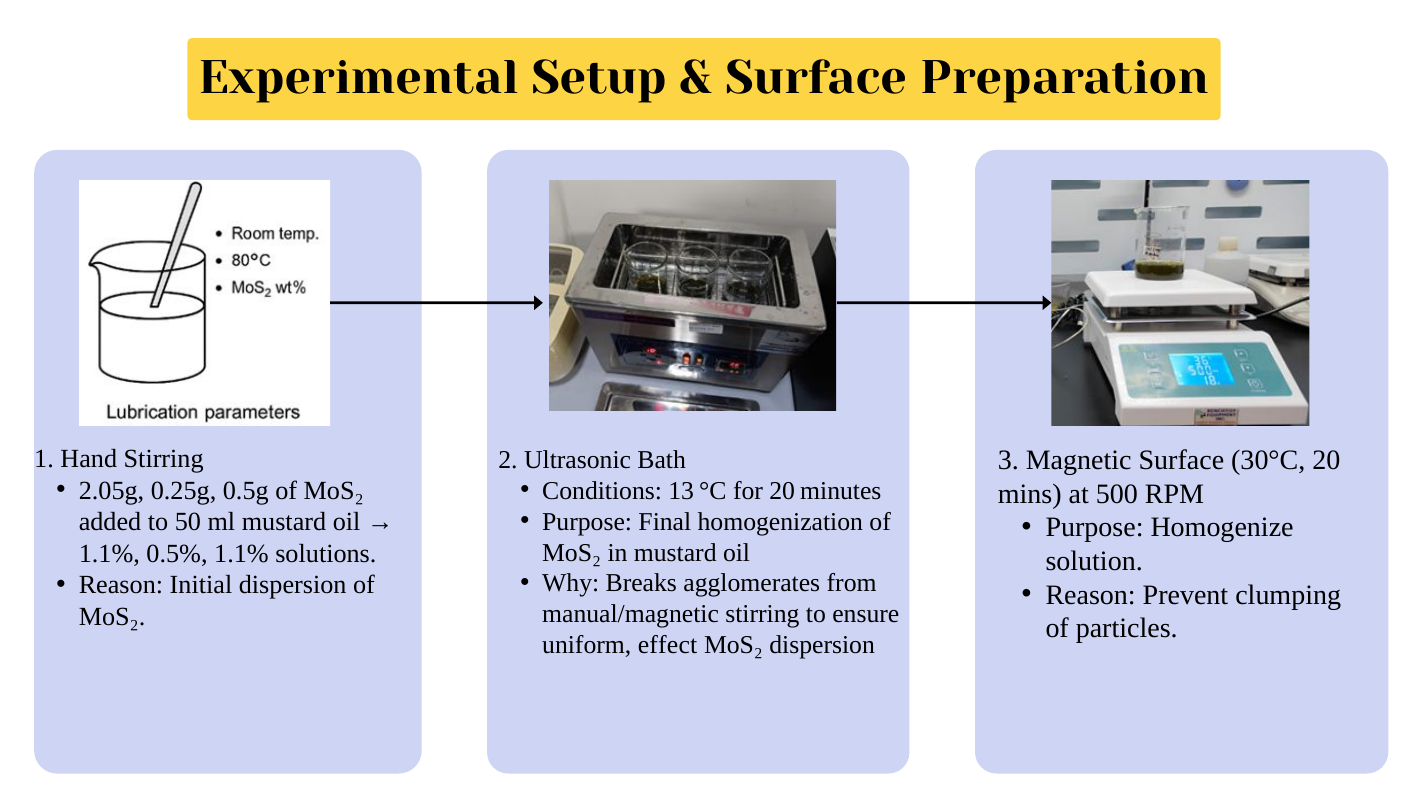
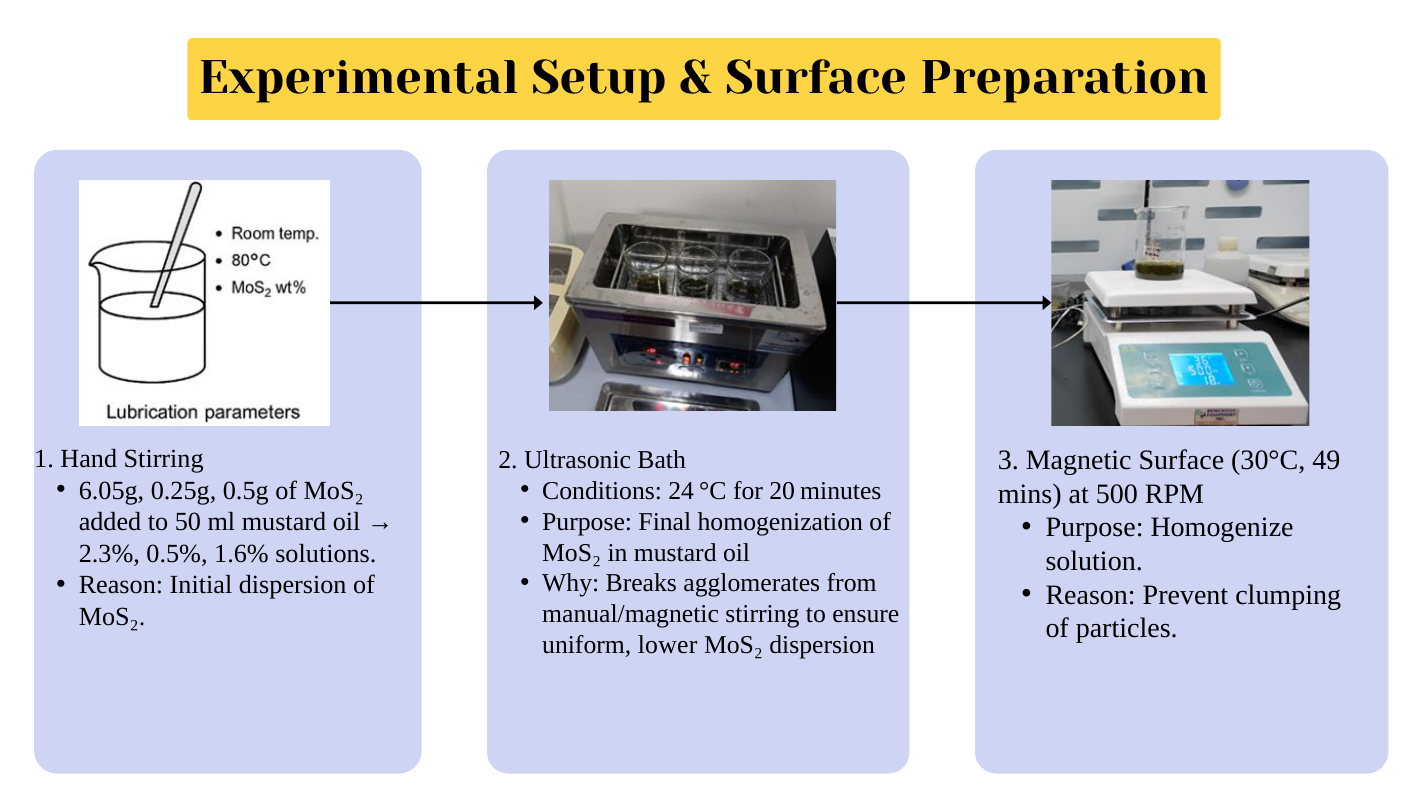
30°C 20: 20 -> 49
2.05g: 2.05g -> 6.05g
13: 13 -> 24
1.1% at (109, 554): 1.1% -> 2.3%
0.5% 1.1%: 1.1% -> 1.6%
effect: effect -> lower
